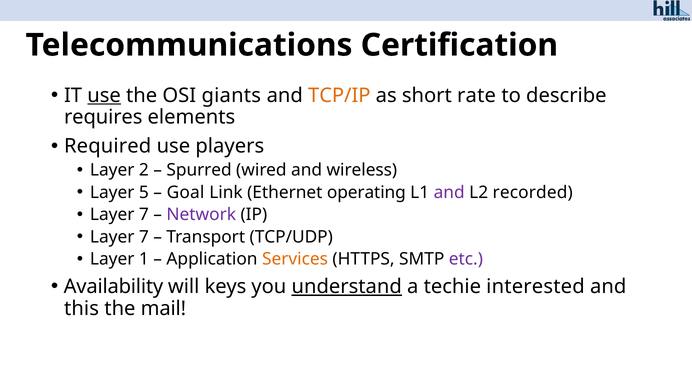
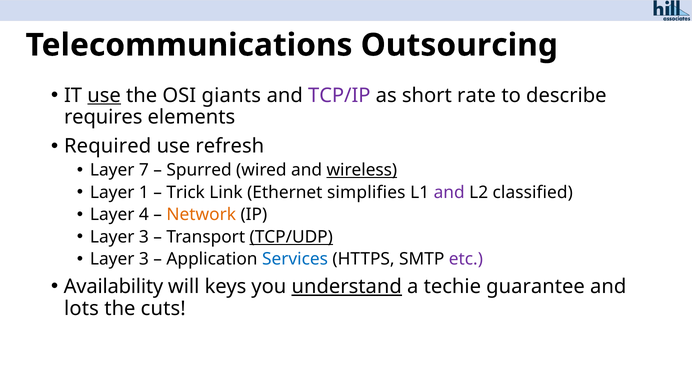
Certification: Certification -> Outsourcing
TCP/IP colour: orange -> purple
players: players -> refresh
2: 2 -> 7
wireless underline: none -> present
5: 5 -> 1
Goal: Goal -> Trick
operating: operating -> simplifies
recorded: recorded -> classified
7 at (144, 215): 7 -> 4
Network colour: purple -> orange
7 at (144, 237): 7 -> 3
TCP/UDP underline: none -> present
1 at (144, 259): 1 -> 3
Services colour: orange -> blue
interested: interested -> guarantee
this: this -> lots
mail: mail -> cuts
